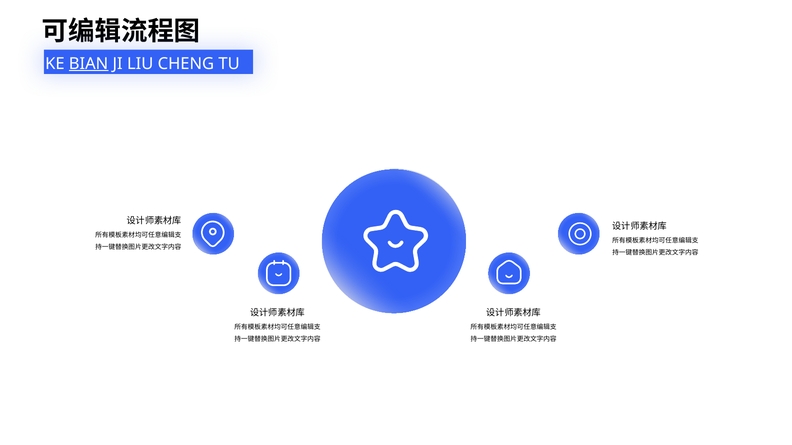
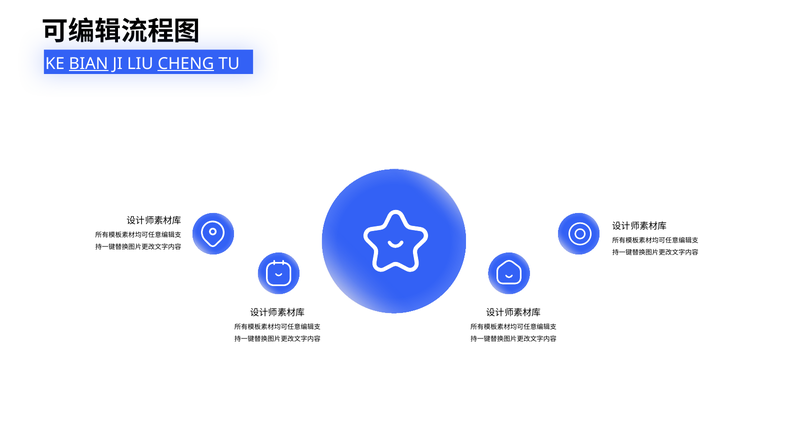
CHENG underline: none -> present
